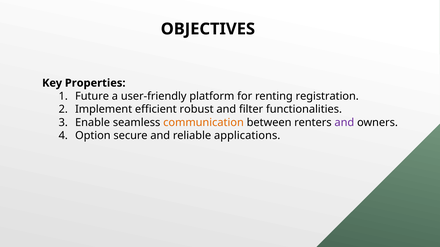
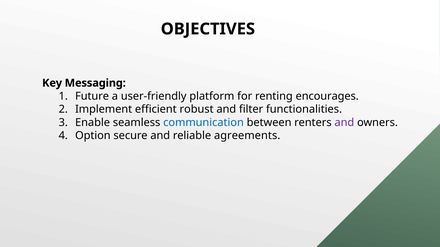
Properties: Properties -> Messaging
registration: registration -> encourages
communication colour: orange -> blue
applications: applications -> agreements
